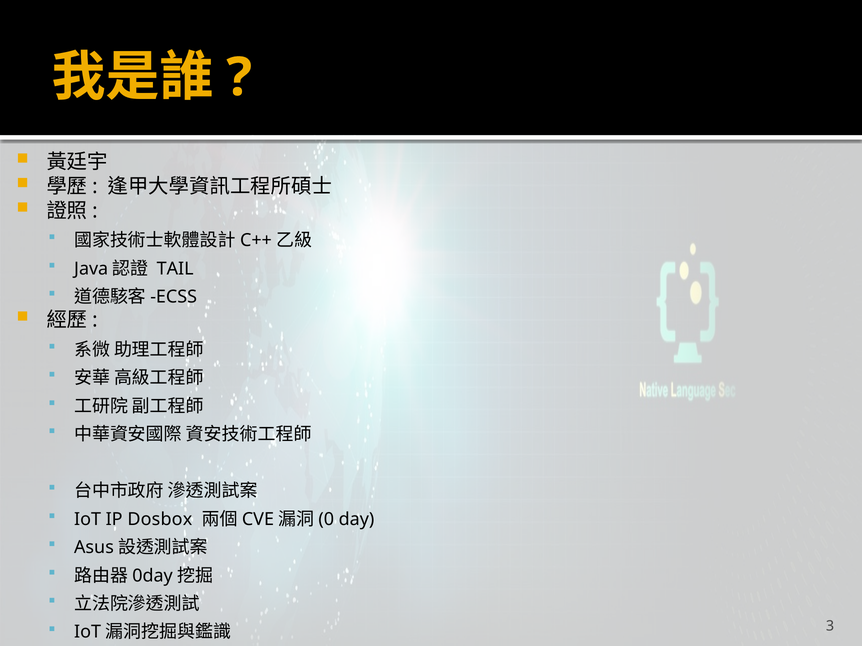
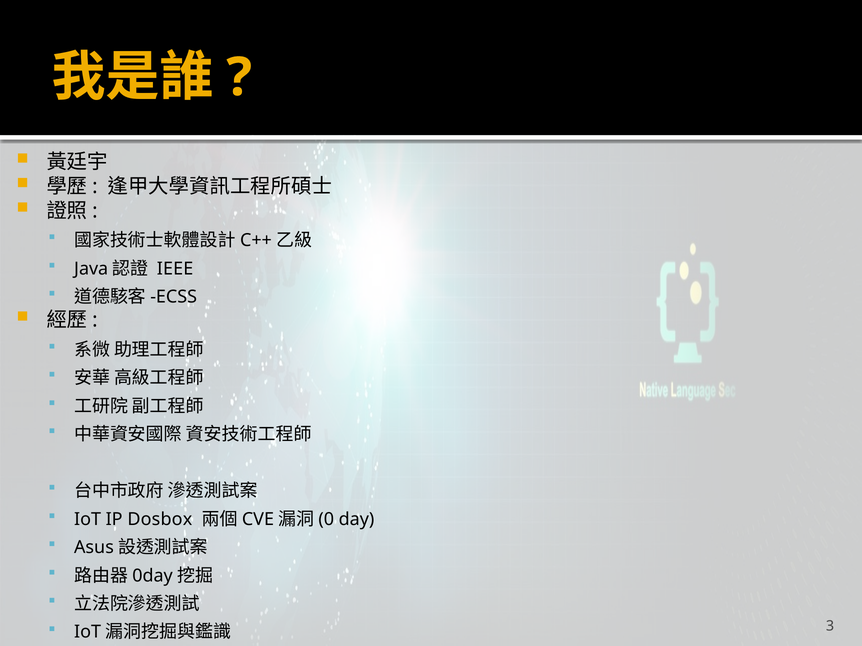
TAIL: TAIL -> IEEE
